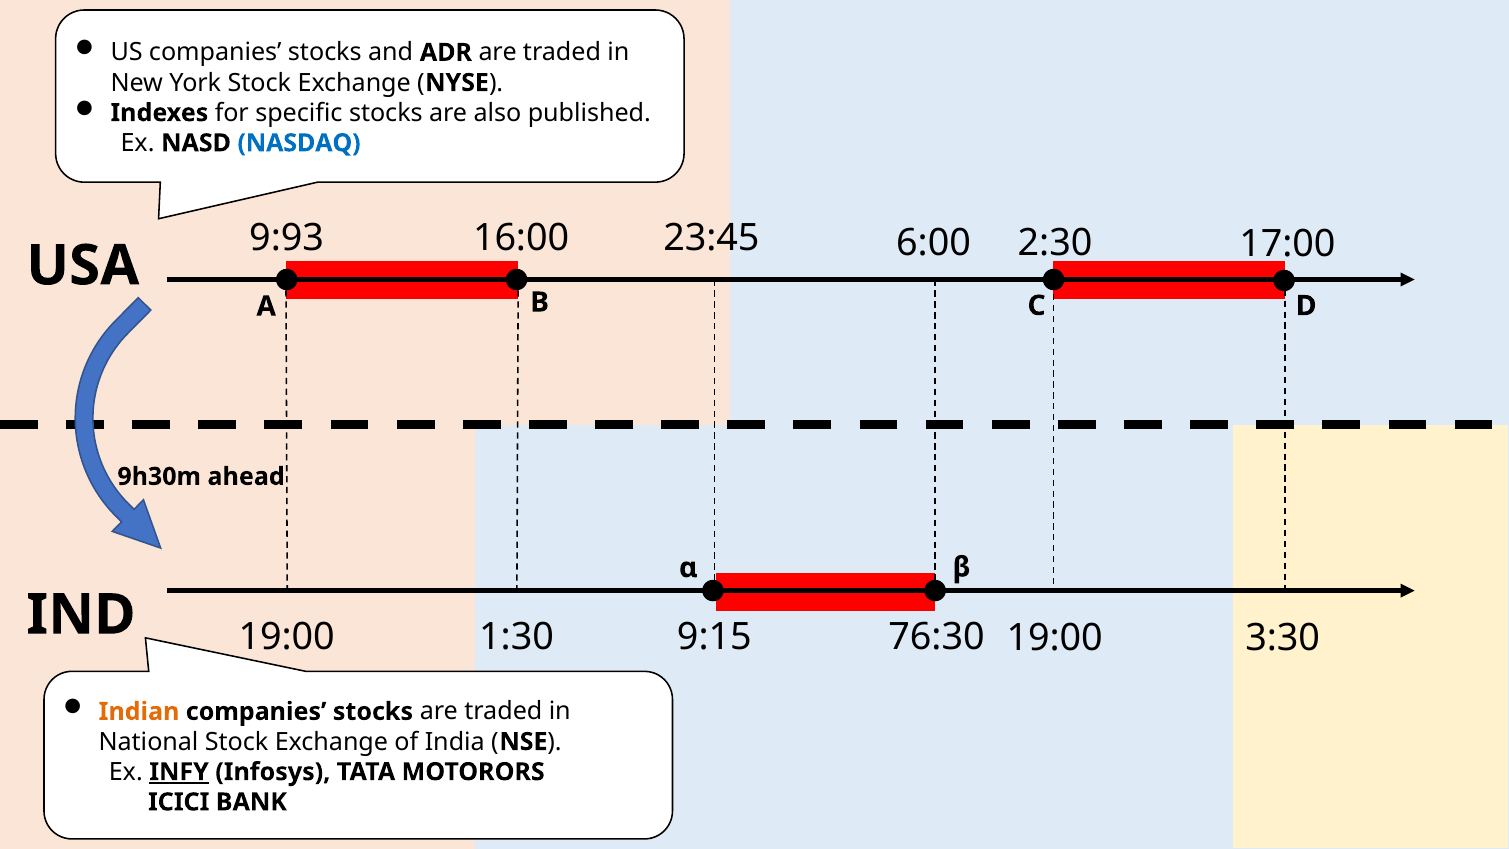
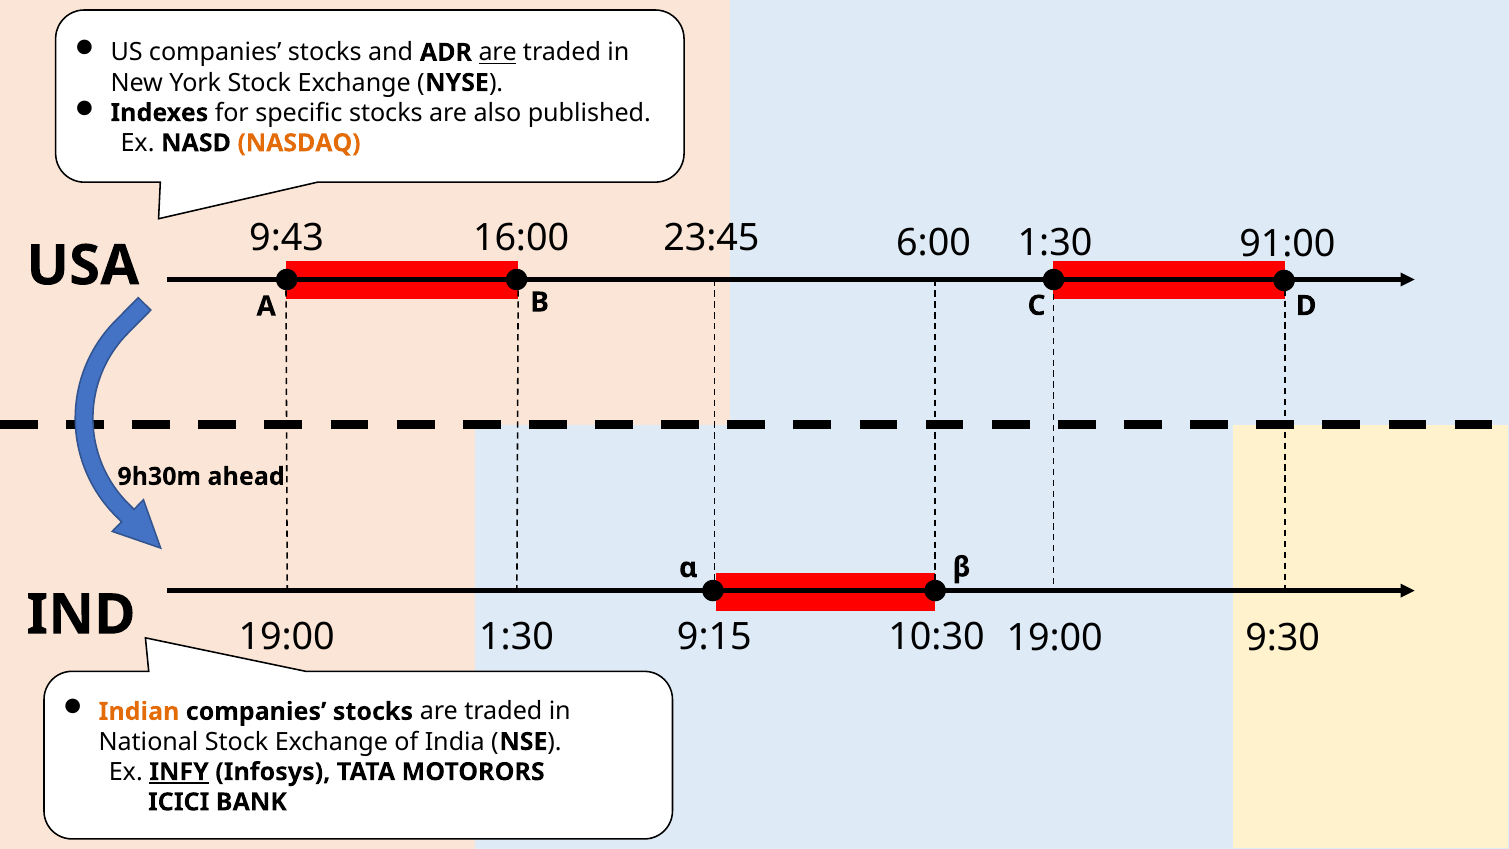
are at (498, 53) underline: none -> present
NASDAQ colour: blue -> orange
9:93: 9:93 -> 9:43
23:45 2:30: 2:30 -> 1:30
17:00: 17:00 -> 91:00
76:30: 76:30 -> 10:30
3:30: 3:30 -> 9:30
